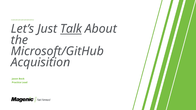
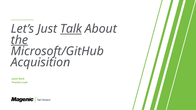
the underline: none -> present
